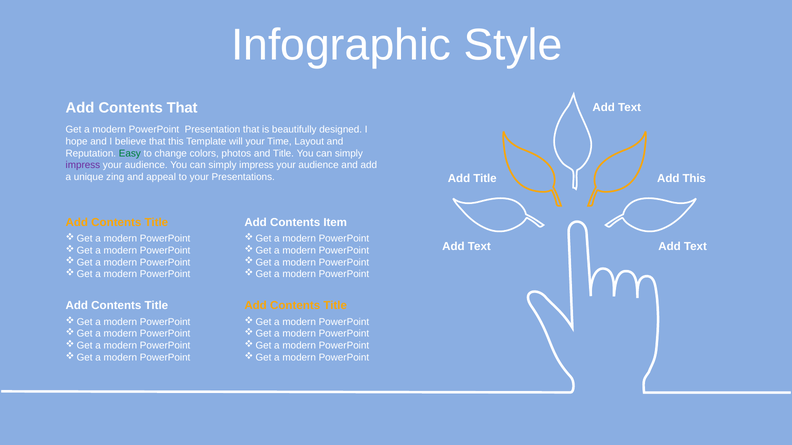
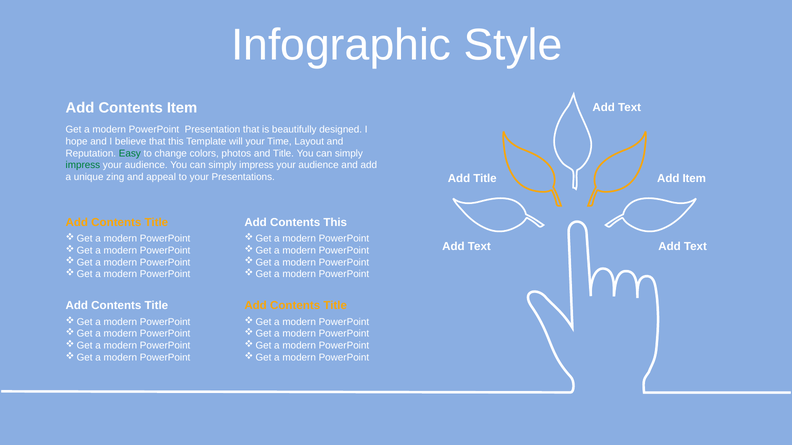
Contents That: That -> Item
impress at (83, 165) colour: purple -> green
Add This: This -> Item
Contents Item: Item -> This
